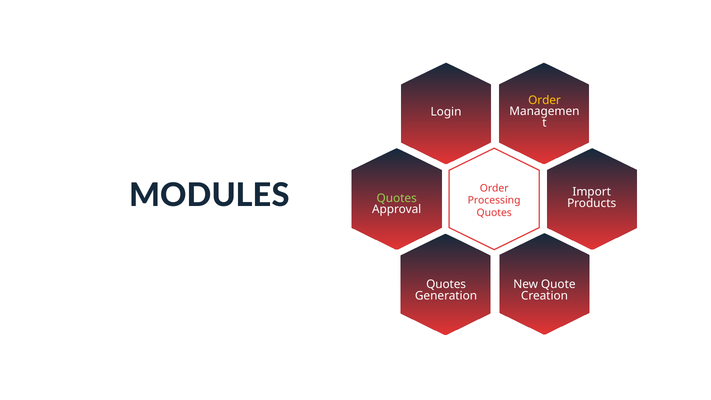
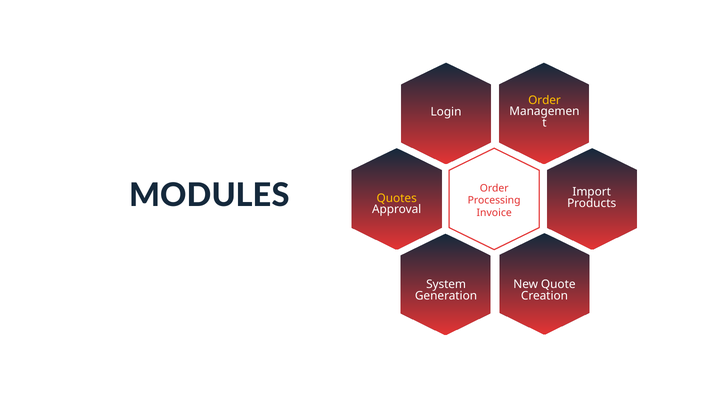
Quotes at (397, 198) colour: light green -> yellow
Quotes at (494, 213): Quotes -> Invoice
Quotes at (446, 284): Quotes -> System
